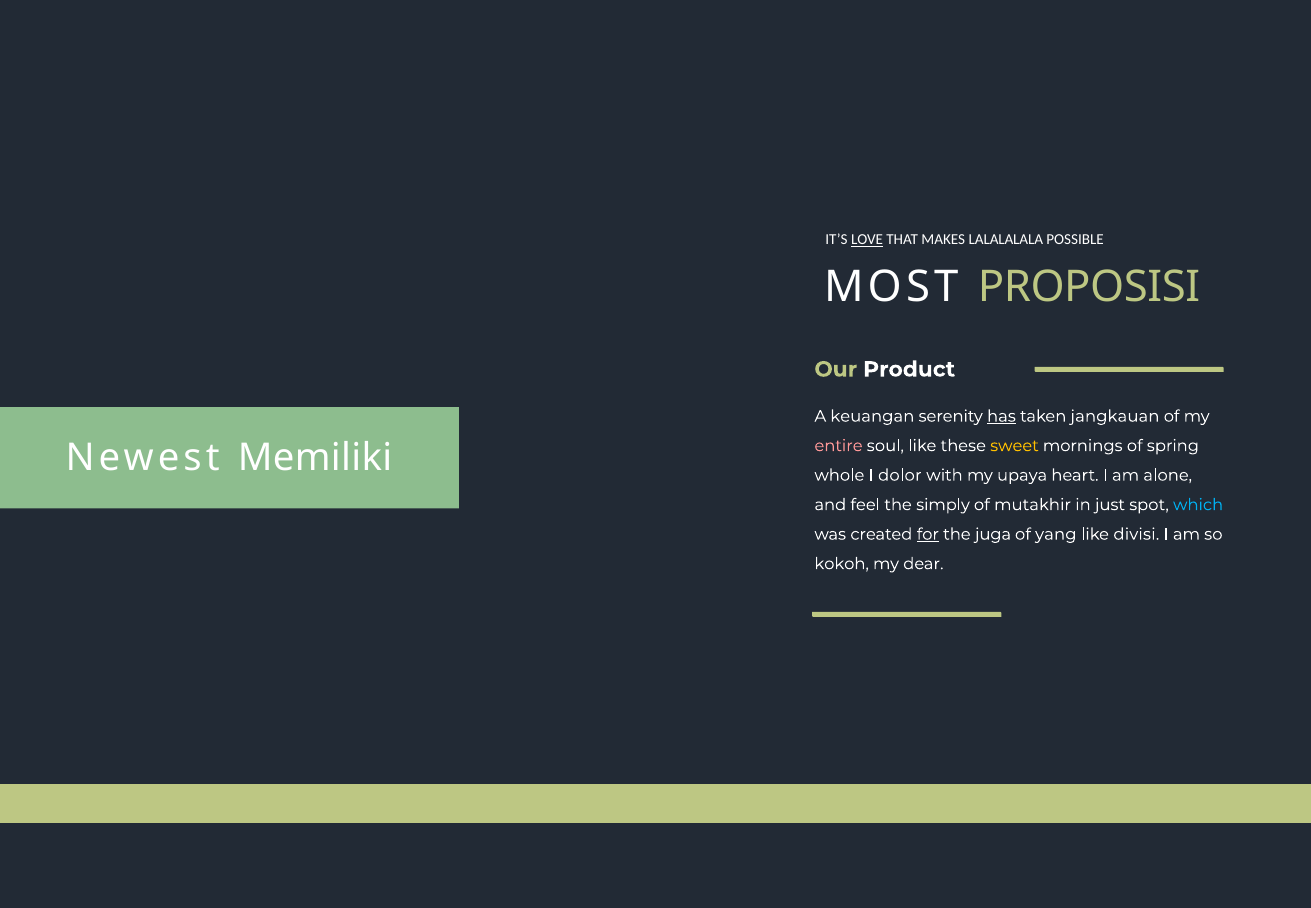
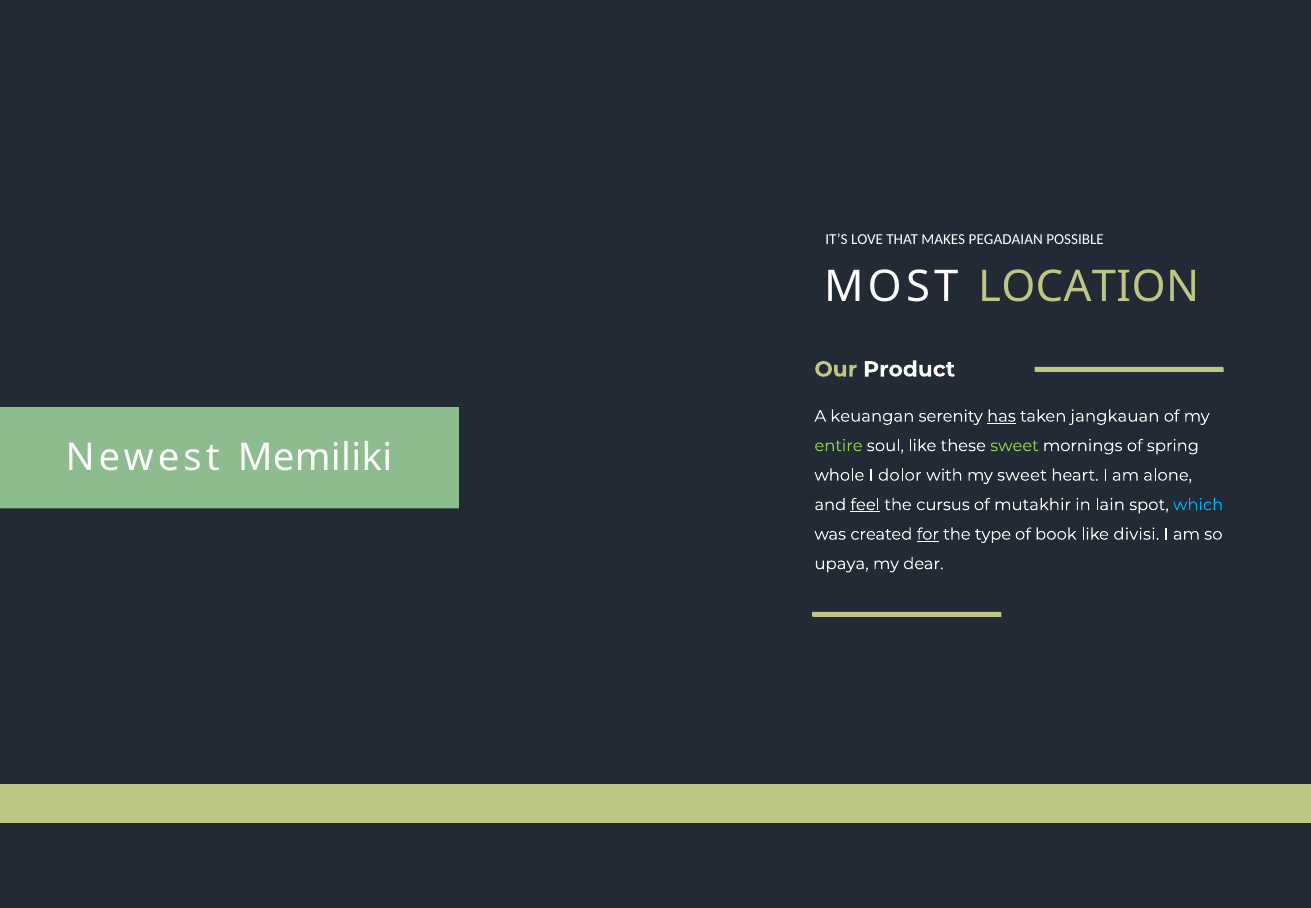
LOVE underline: present -> none
LALALALALA: LALALALALA -> PEGADAIAN
PROPOSISI: PROPOSISI -> LOCATION
entire colour: pink -> light green
sweet at (1014, 446) colour: yellow -> light green
my upaya: upaya -> sweet
feel underline: none -> present
simply: simply -> cursus
just: just -> lain
juga: juga -> type
yang: yang -> book
kokoh: kokoh -> upaya
